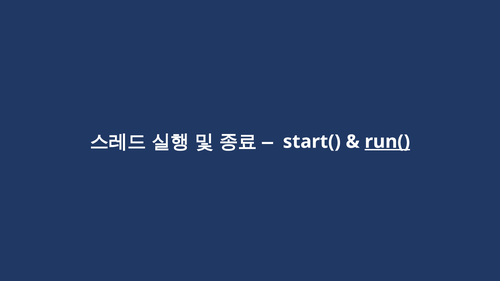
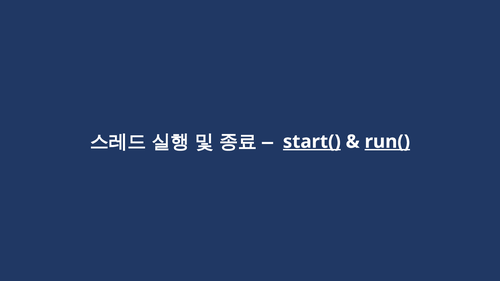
start( underline: none -> present
